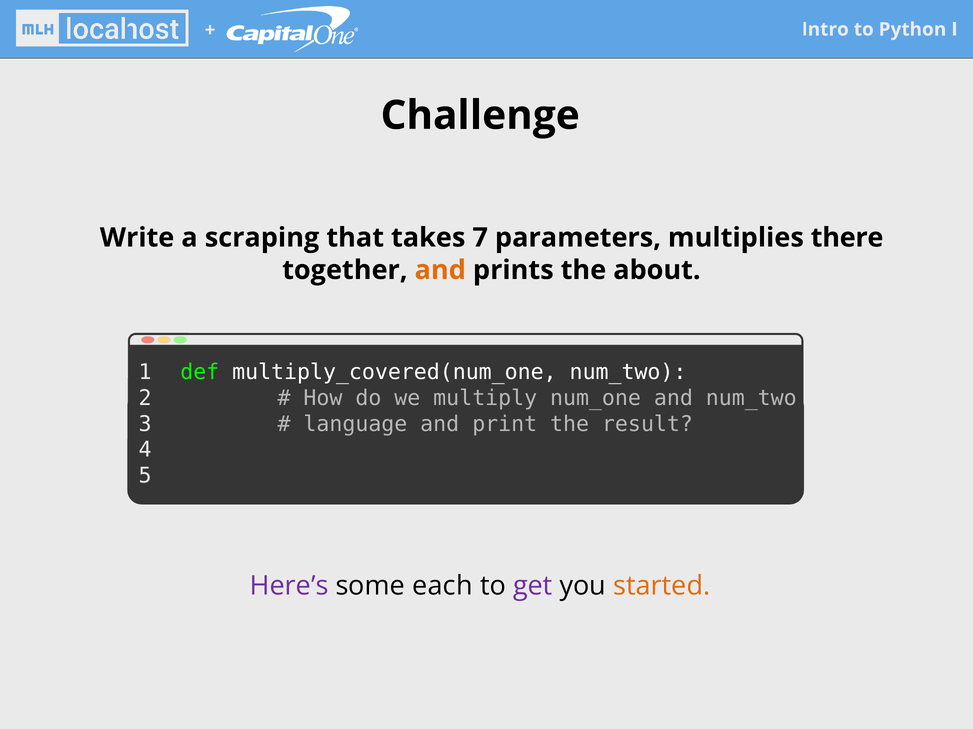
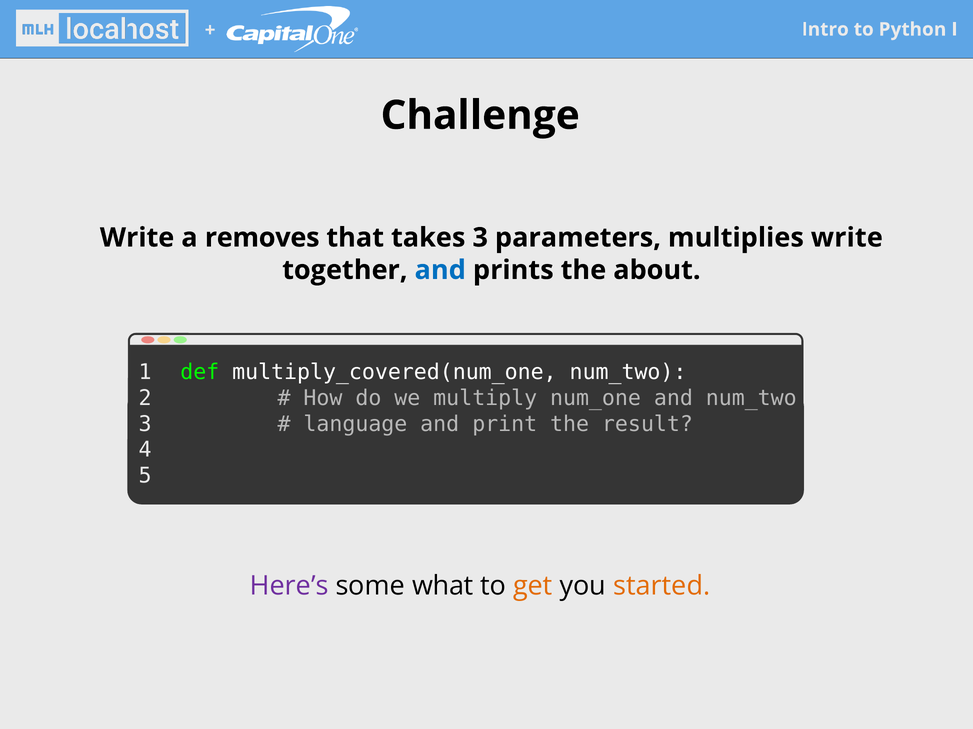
scraping: scraping -> removes
takes 7: 7 -> 3
multiplies there: there -> write
and at (440, 270) colour: orange -> blue
each: each -> what
get colour: purple -> orange
